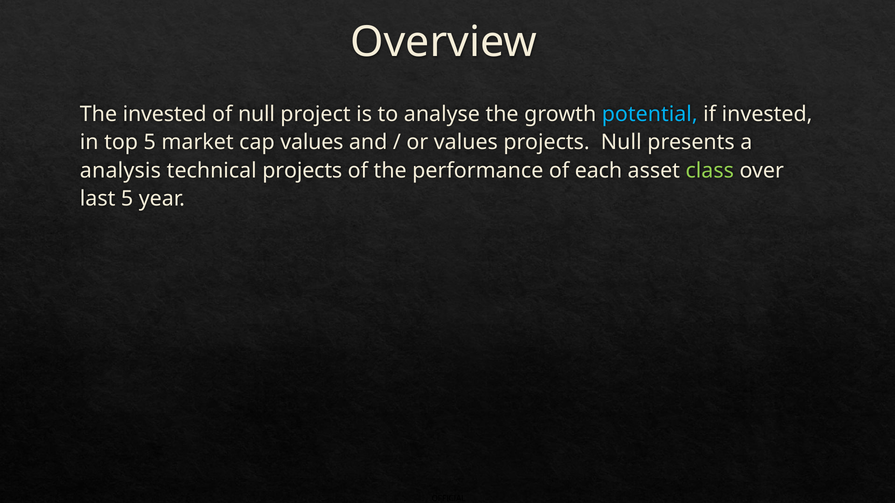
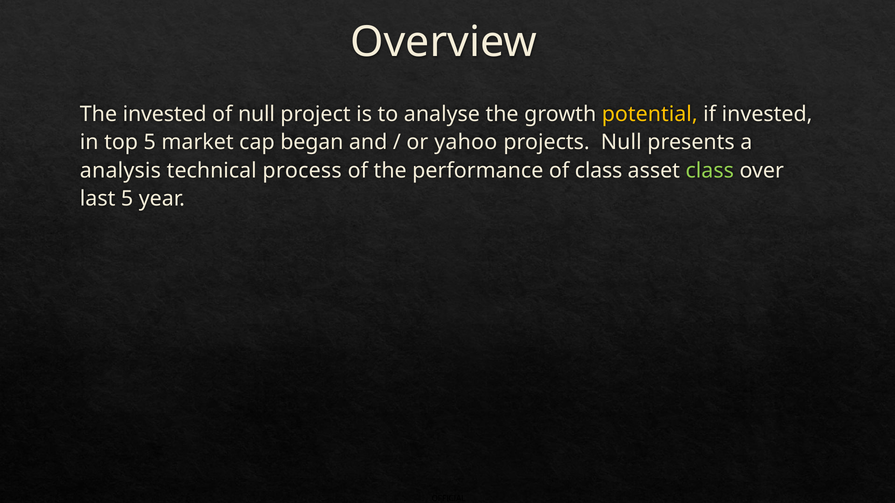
potential colour: light blue -> yellow
cap values: values -> began
or values: values -> yahoo
technical projects: projects -> process
of each: each -> class
